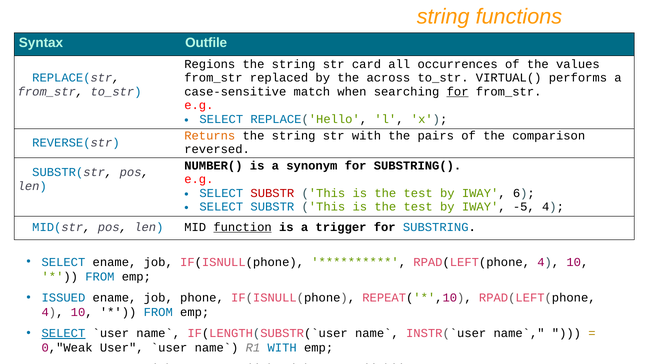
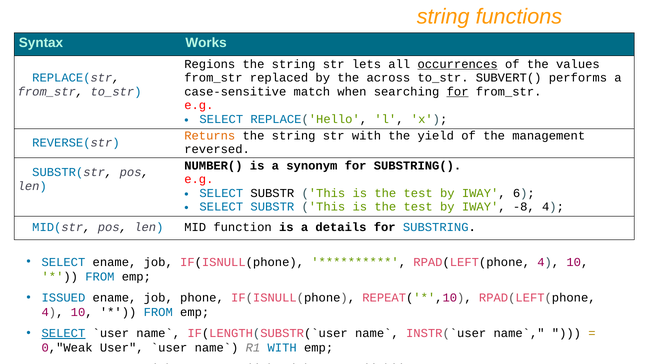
Outfile: Outfile -> Works
card: card -> lets
occurrences underline: none -> present
VIRTUAL(: VIRTUAL( -> SUBVERT(
pairs: pairs -> yield
comparison: comparison -> management
SUBSTR at (272, 193) colour: red -> black
-5: -5 -> -8
function underline: present -> none
trigger: trigger -> details
